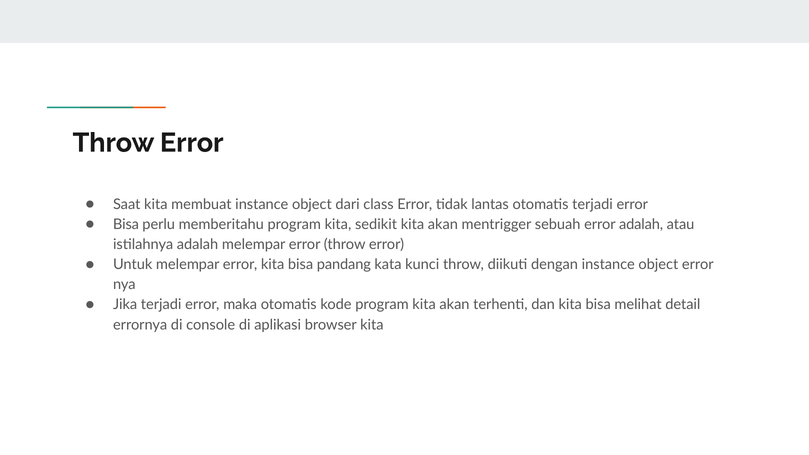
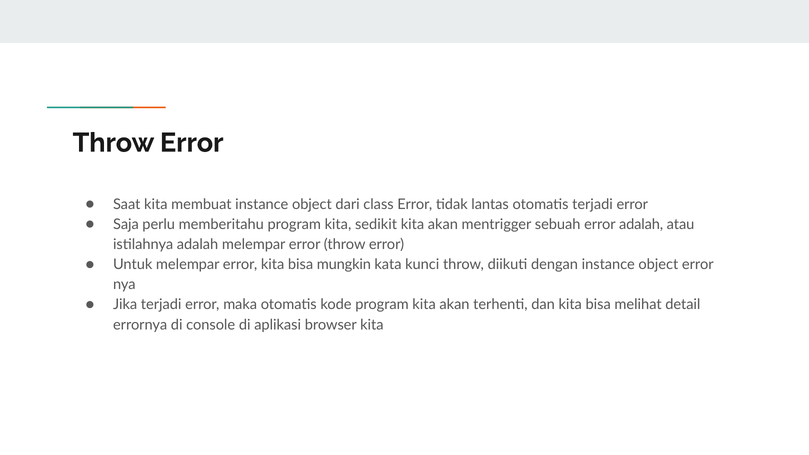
Bisa at (126, 224): Bisa -> Saja
pandang: pandang -> mungkin
